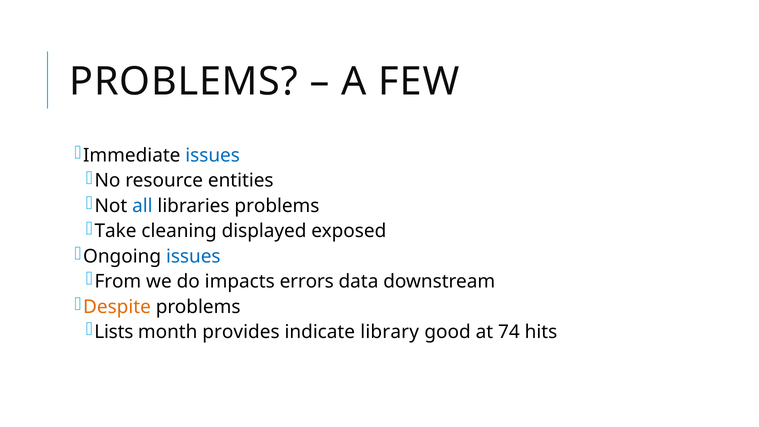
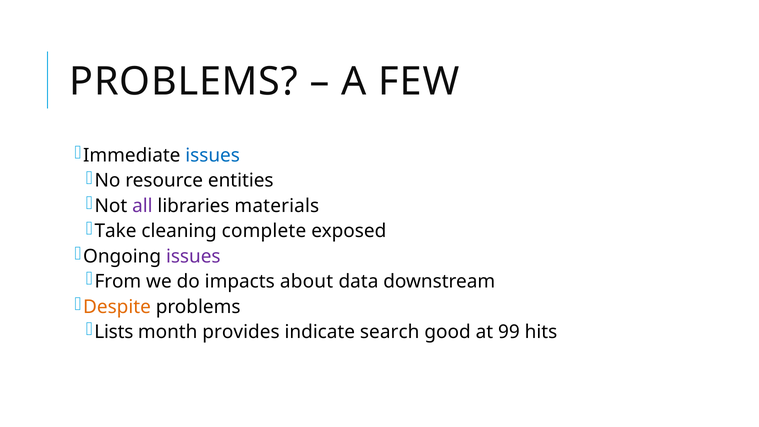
all colour: blue -> purple
libraries problems: problems -> materials
displayed: displayed -> complete
issues at (193, 256) colour: blue -> purple
errors: errors -> about
library: library -> search
74: 74 -> 99
